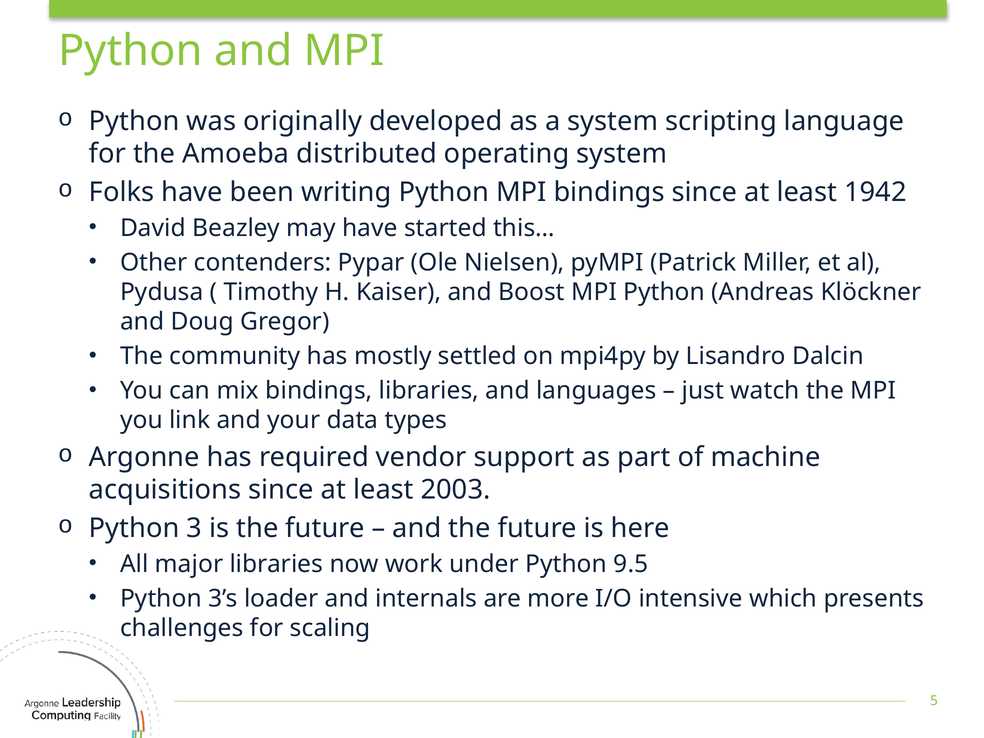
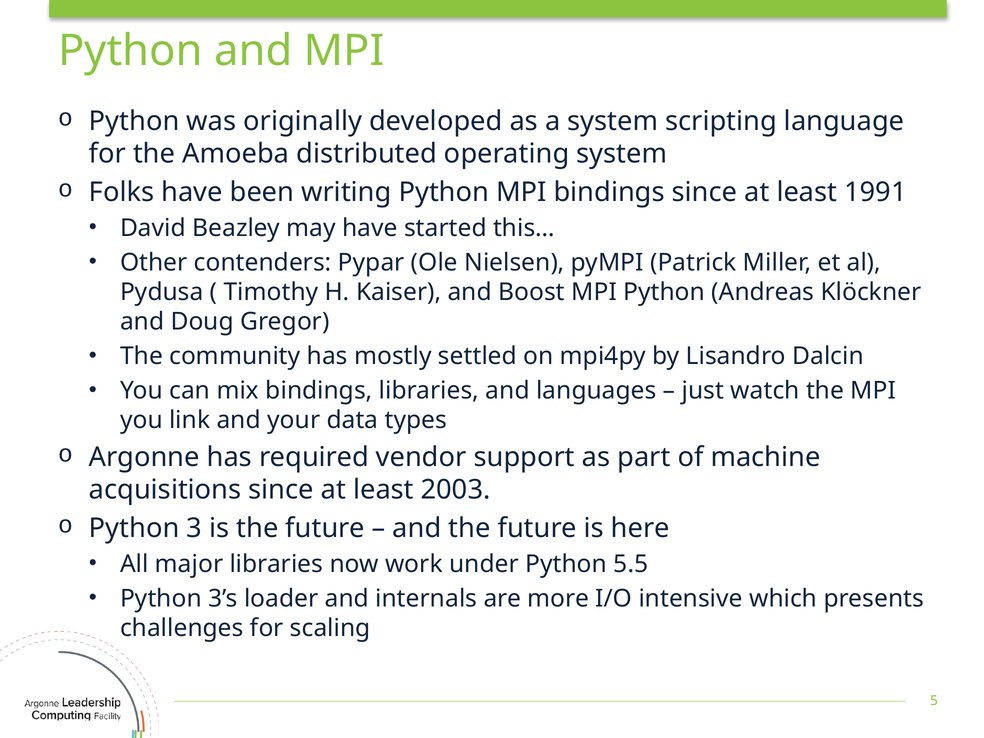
1942: 1942 -> 1991
9.5: 9.5 -> 5.5
